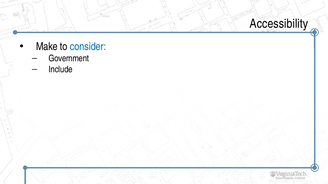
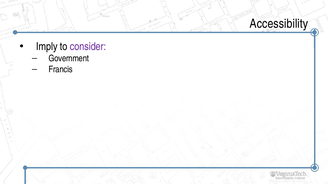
Make: Make -> Imply
consider colour: blue -> purple
Include: Include -> Francis
